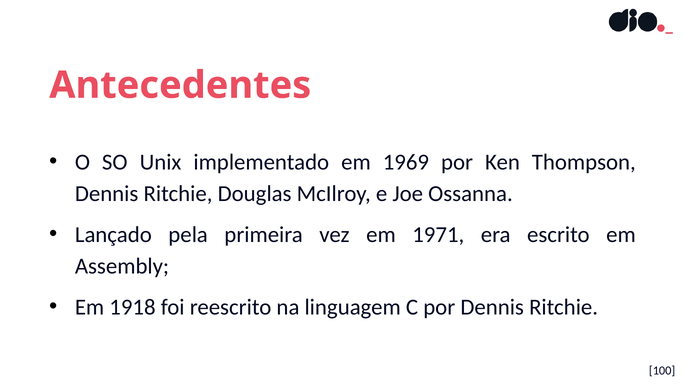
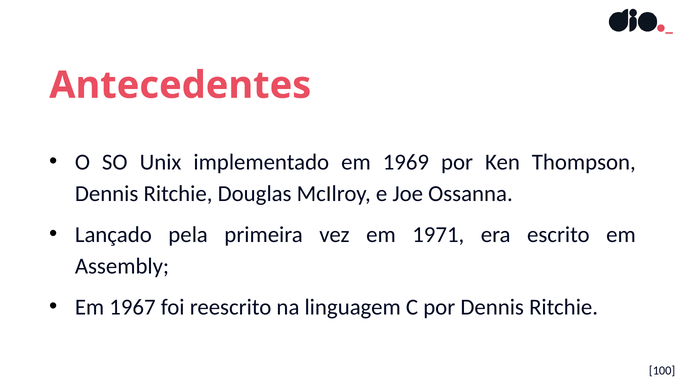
1918: 1918 -> 1967
